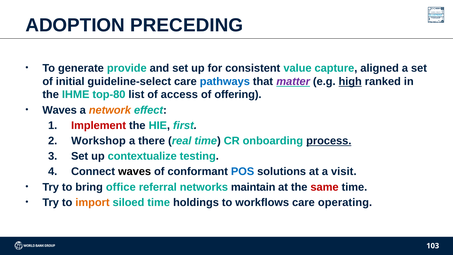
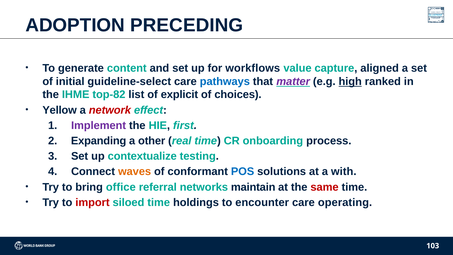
provide: provide -> content
consistent: consistent -> workflows
top-80: top-80 -> top-82
access: access -> explicit
offering: offering -> choices
Waves at (60, 110): Waves -> Yellow
network colour: orange -> red
Implement colour: red -> purple
Workshop: Workshop -> Expanding
there: there -> other
process underline: present -> none
waves at (135, 172) colour: black -> orange
visit: visit -> with
import colour: orange -> red
workflows: workflows -> encounter
